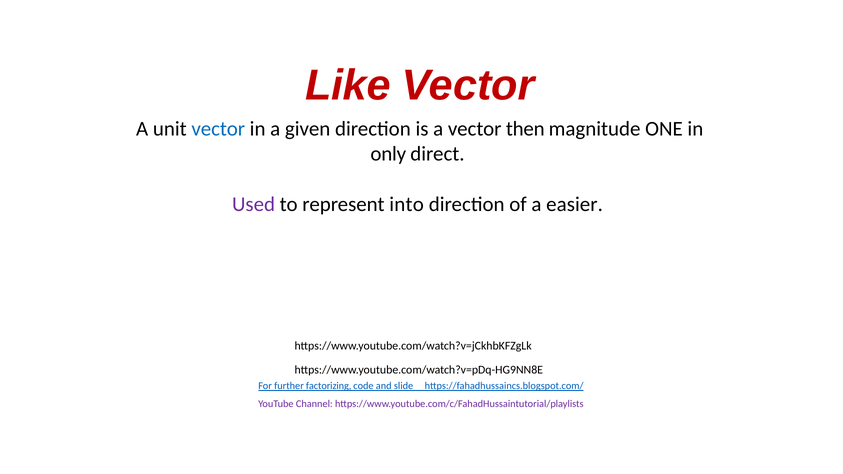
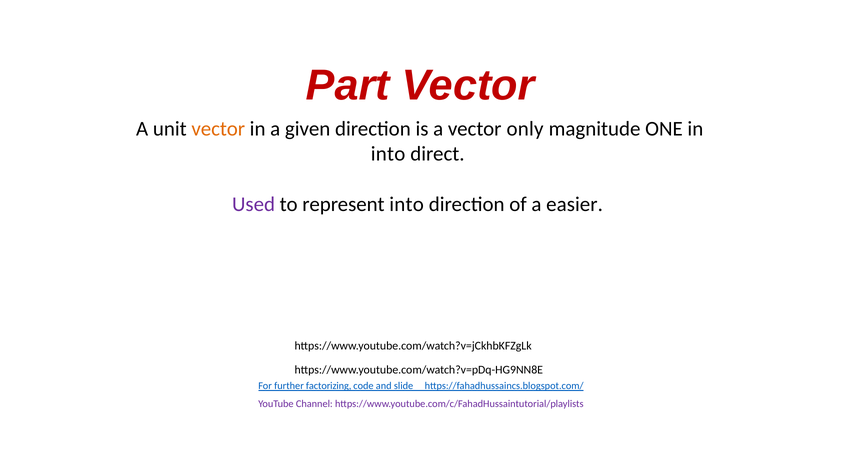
Like: Like -> Part
vector at (218, 129) colour: blue -> orange
then: then -> only
only at (388, 154): only -> into
